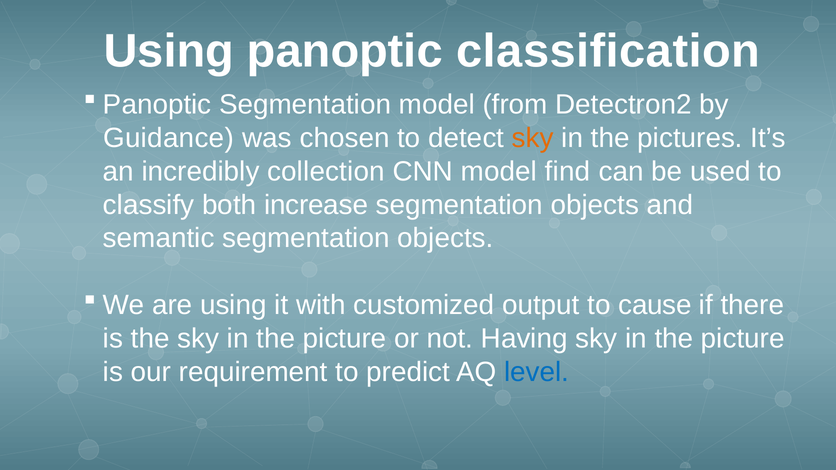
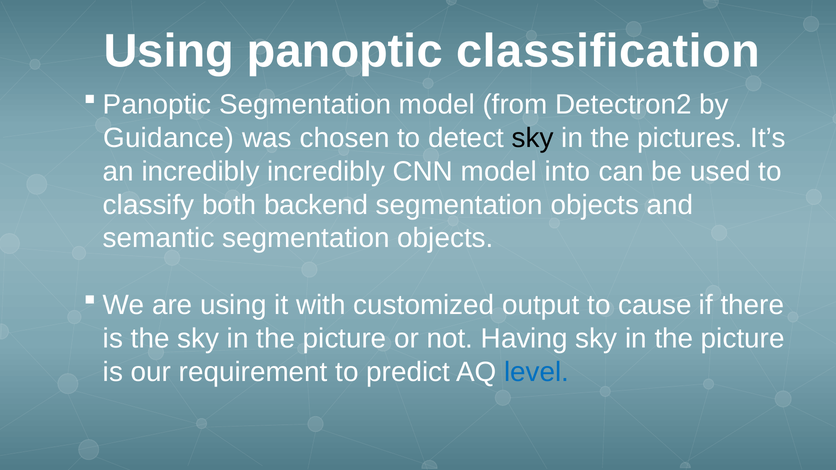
sky at (533, 138) colour: orange -> black
incredibly collection: collection -> incredibly
find: find -> into
increase: increase -> backend
